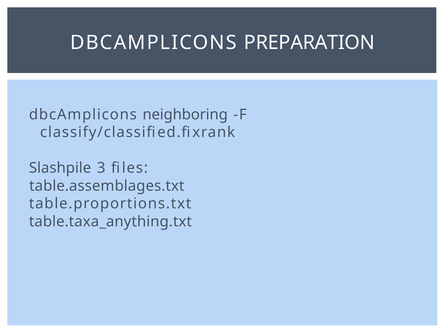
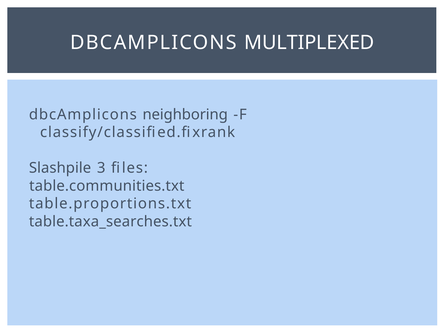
PREPARATION: PREPARATION -> MULTIPLEXED
table.assemblages.txt: table.assemblages.txt -> table.communities.txt
table.taxa_anything.txt: table.taxa_anything.txt -> table.taxa_searches.txt
